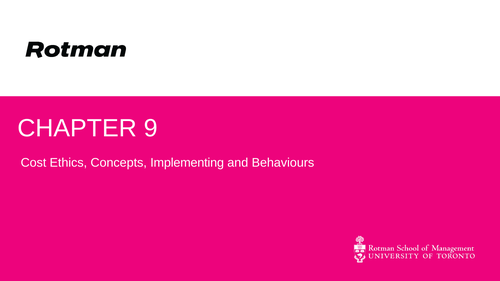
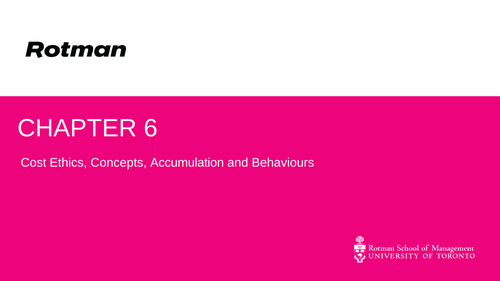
9: 9 -> 6
Implementing: Implementing -> Accumulation
